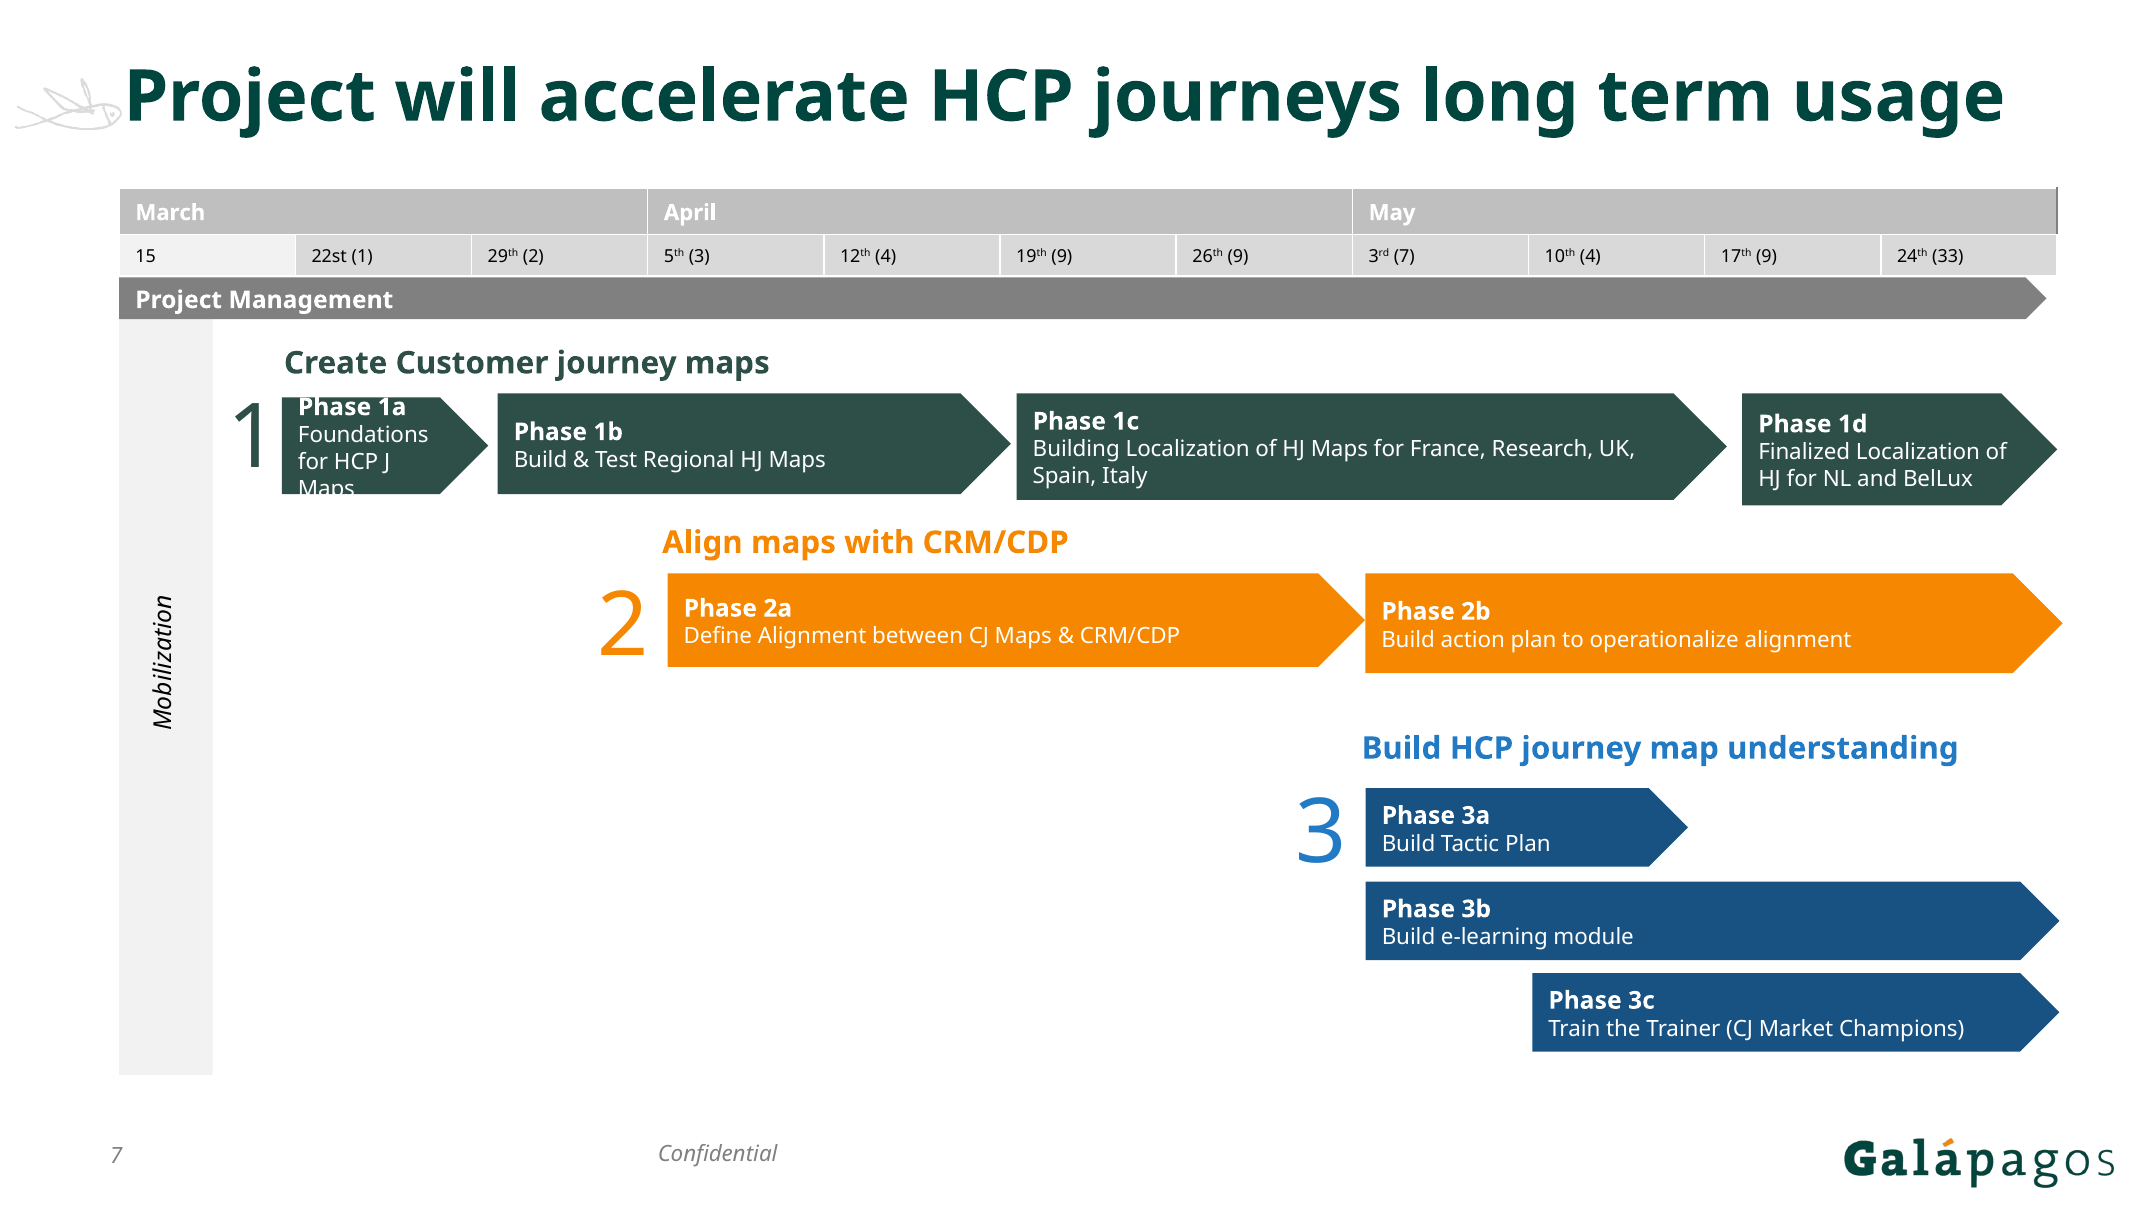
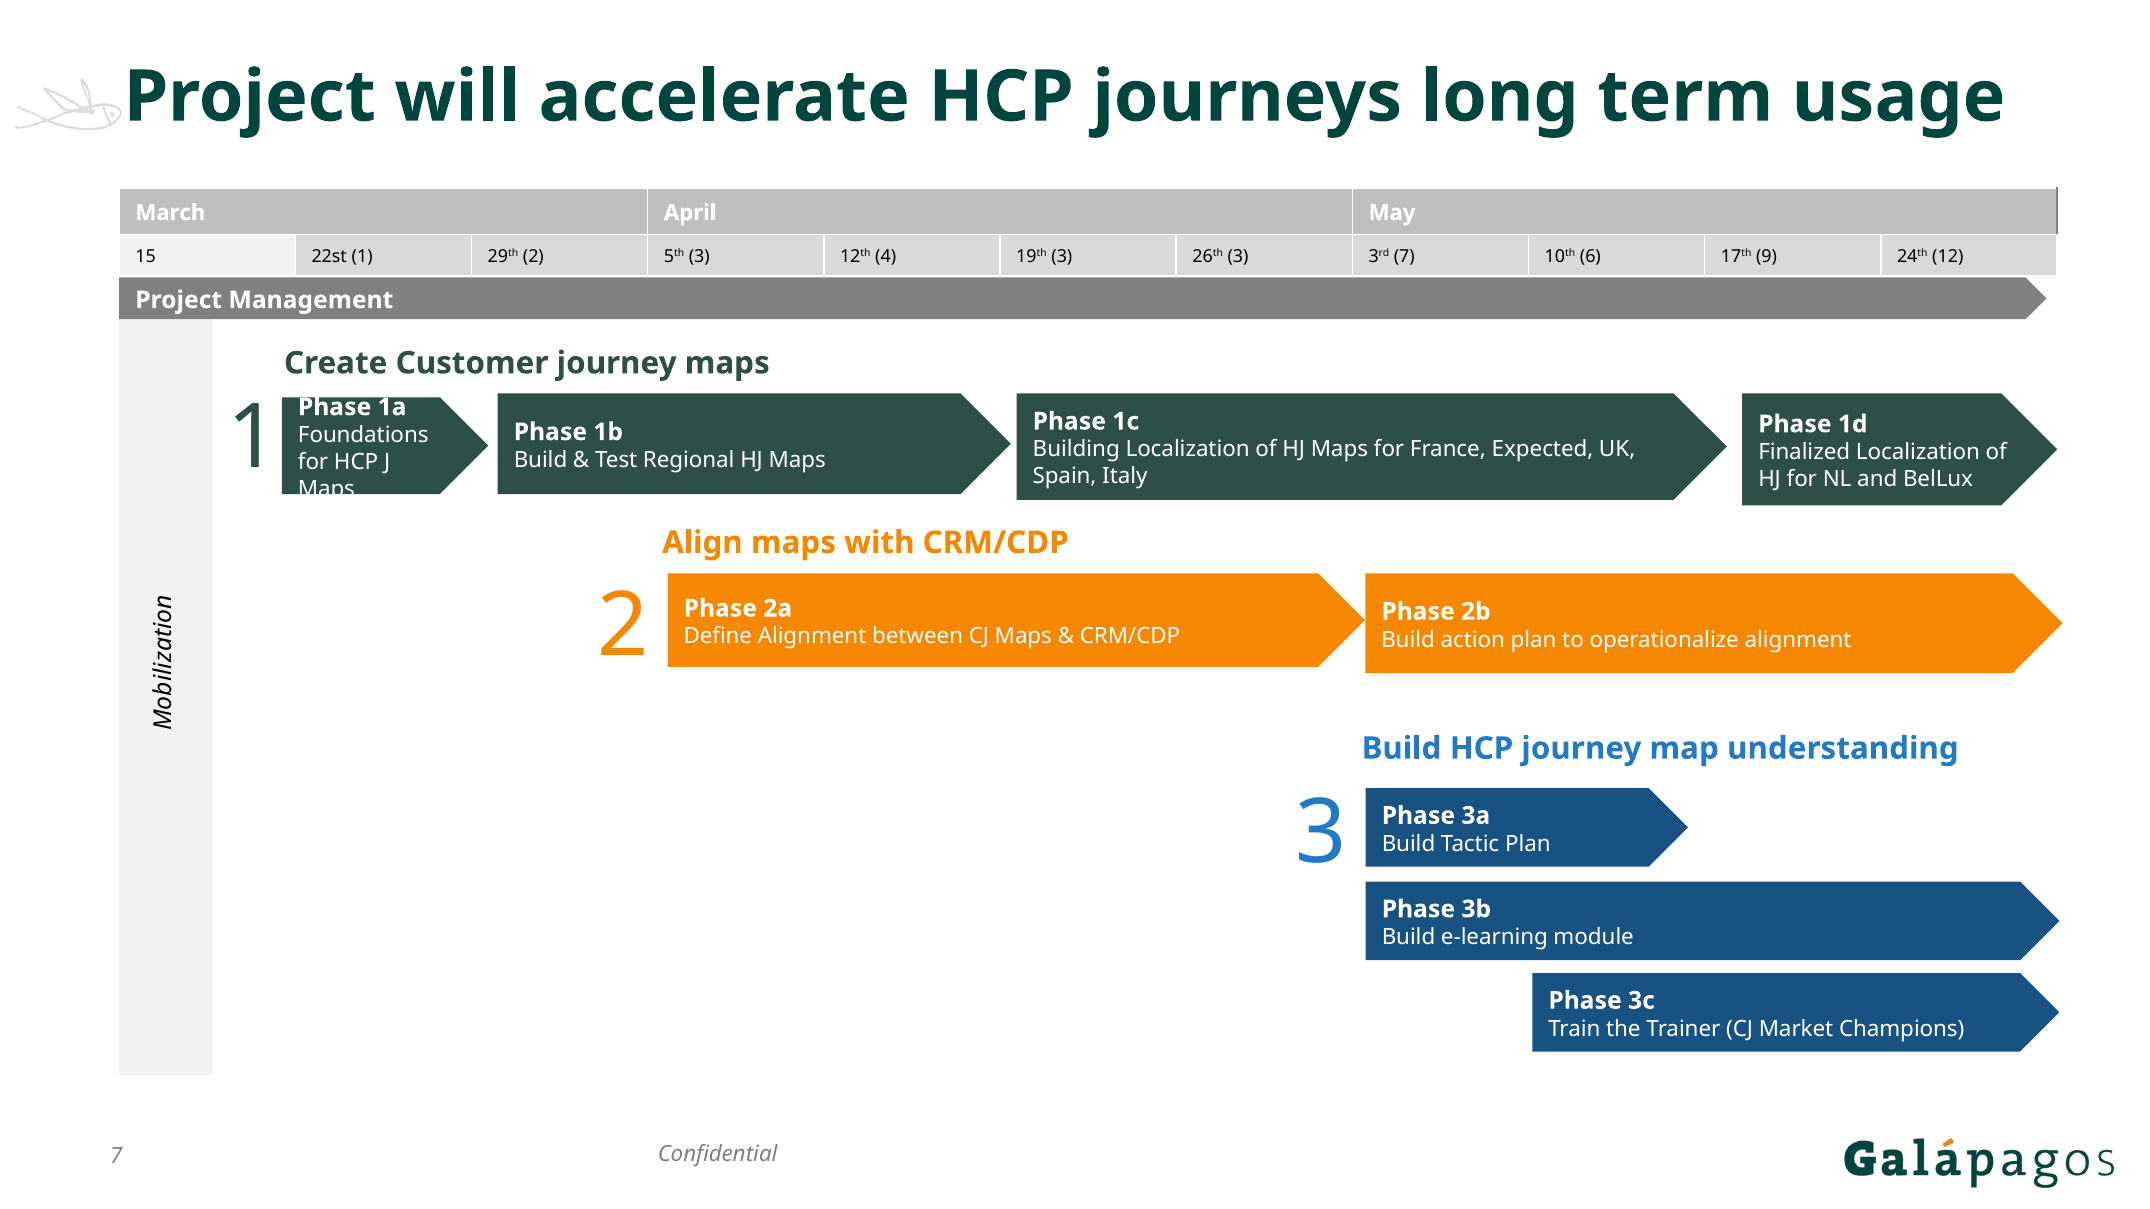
19th 9: 9 -> 3
26th 9: 9 -> 3
10th 4: 4 -> 6
33: 33 -> 12
Research: Research -> Expected
